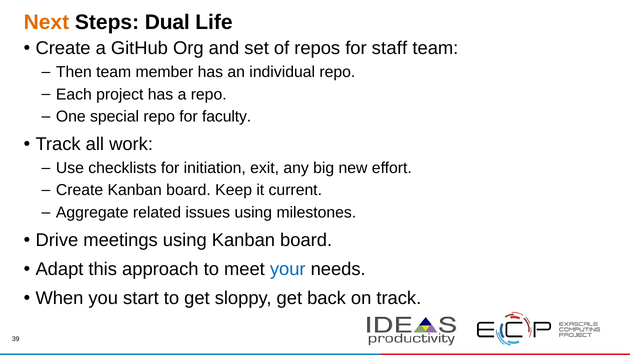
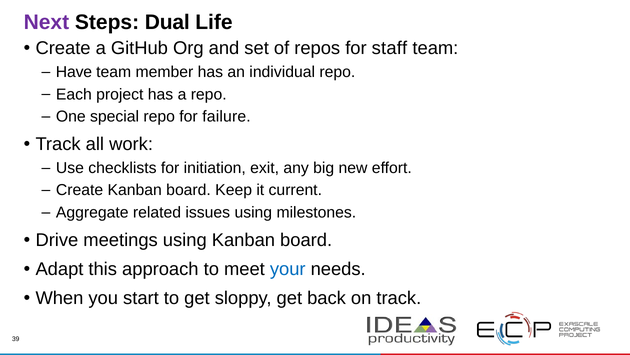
Next colour: orange -> purple
Then: Then -> Have
faculty: faculty -> failure
